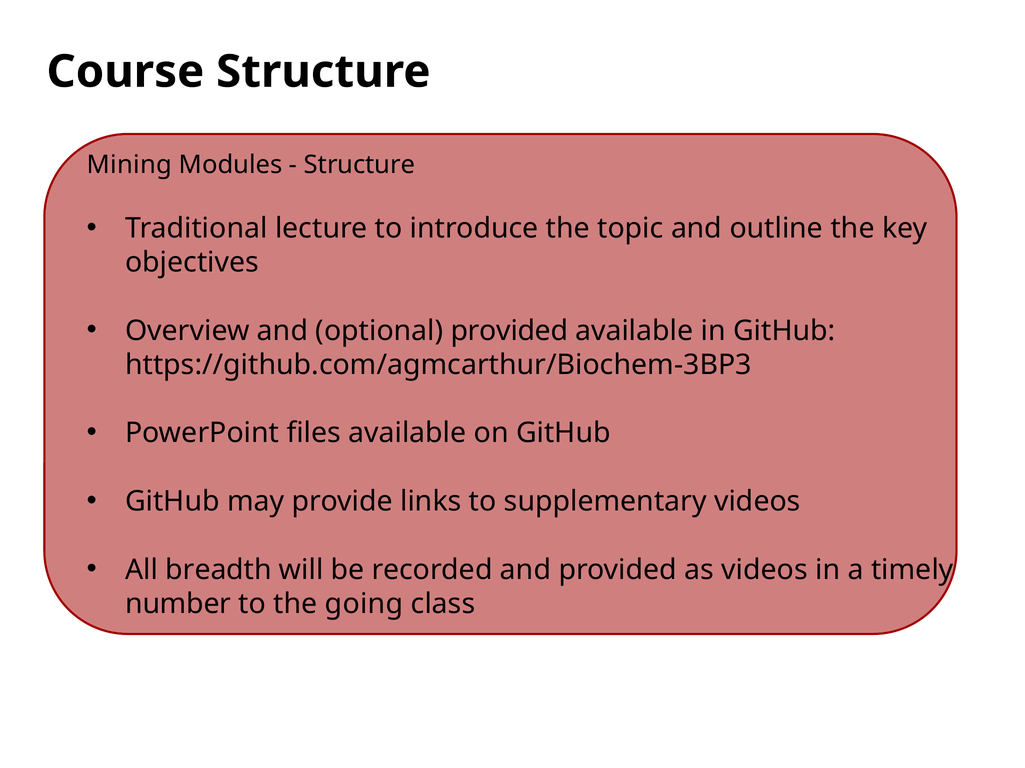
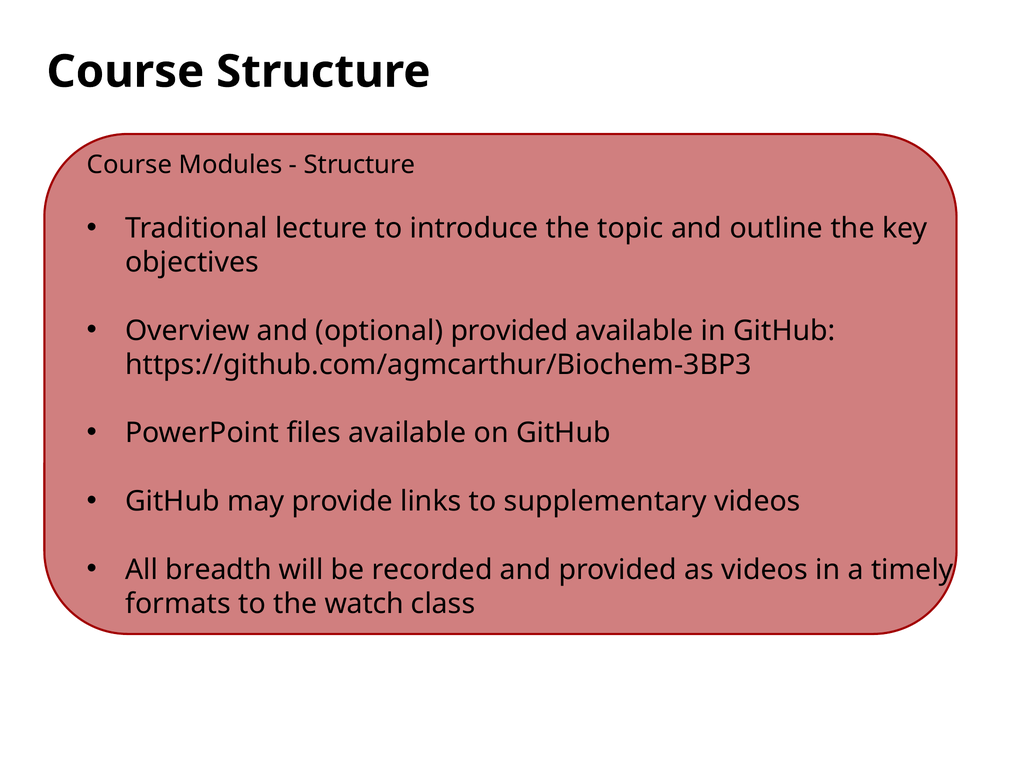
Mining at (129, 165): Mining -> Course
number: number -> formats
going: going -> watch
